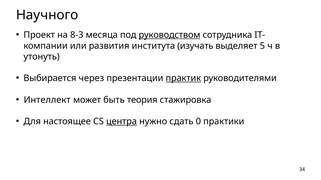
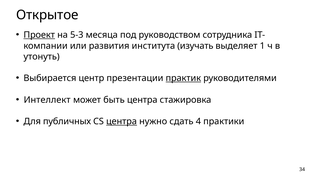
Научного: Научного -> Открытое
Проект underline: none -> present
8-3: 8-3 -> 5-3
руководством underline: present -> none
5: 5 -> 1
через: через -> центр
быть теория: теория -> центра
настоящее: настоящее -> публичных
0: 0 -> 4
